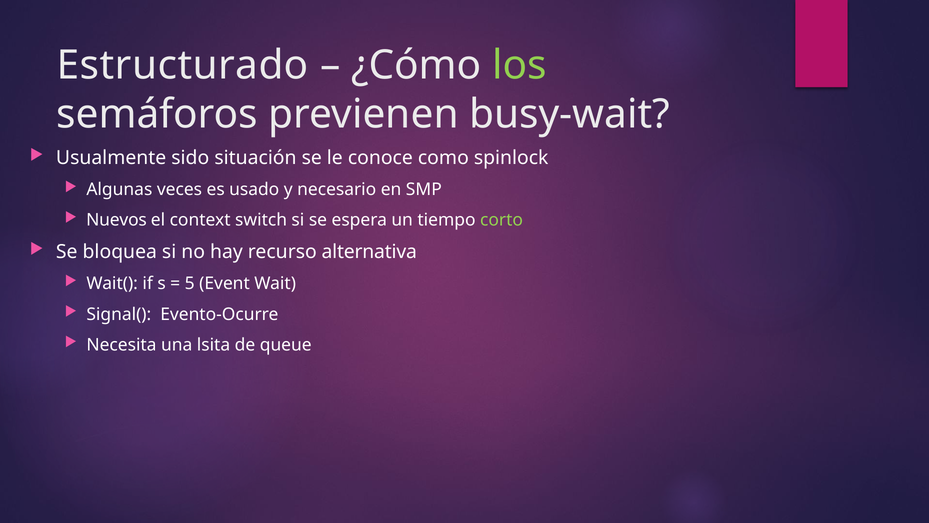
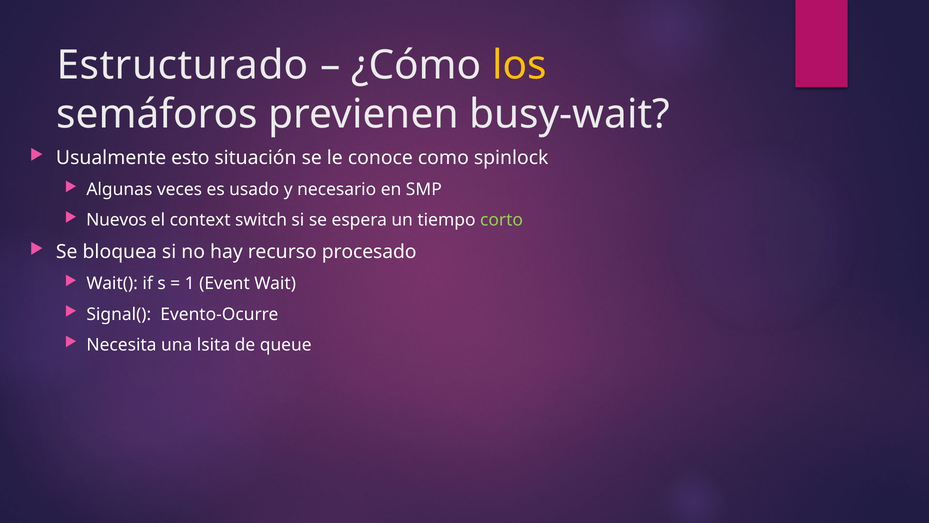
los colour: light green -> yellow
sido: sido -> esto
alternativa: alternativa -> procesado
5: 5 -> 1
